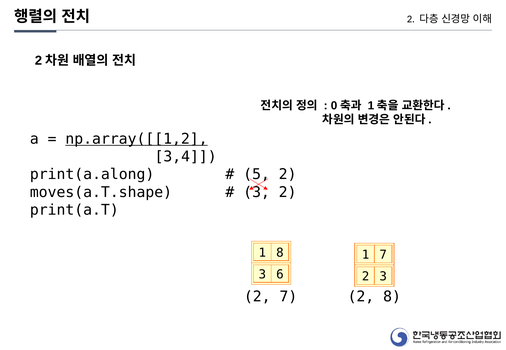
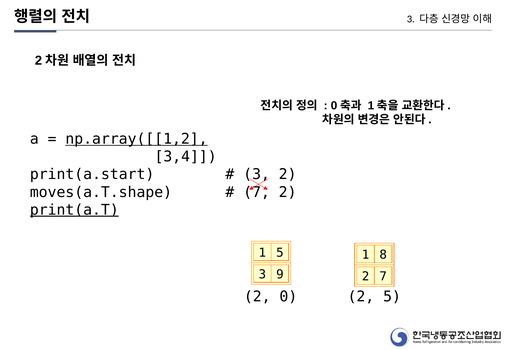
2 at (411, 19): 2 -> 3
print(a.along: print(a.along -> print(a.start
5 at (257, 175): 5 -> 3
3 at (257, 192): 3 -> 7
print(a.T underline: none -> present
1 8: 8 -> 5
1 7: 7 -> 8
6: 6 -> 9
2 3: 3 -> 7
2 7: 7 -> 0
2 8: 8 -> 5
